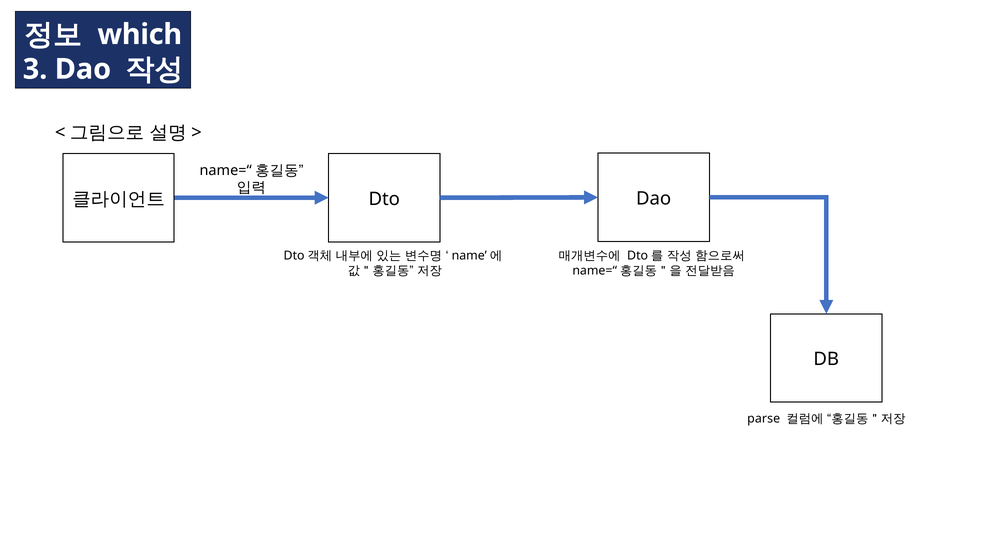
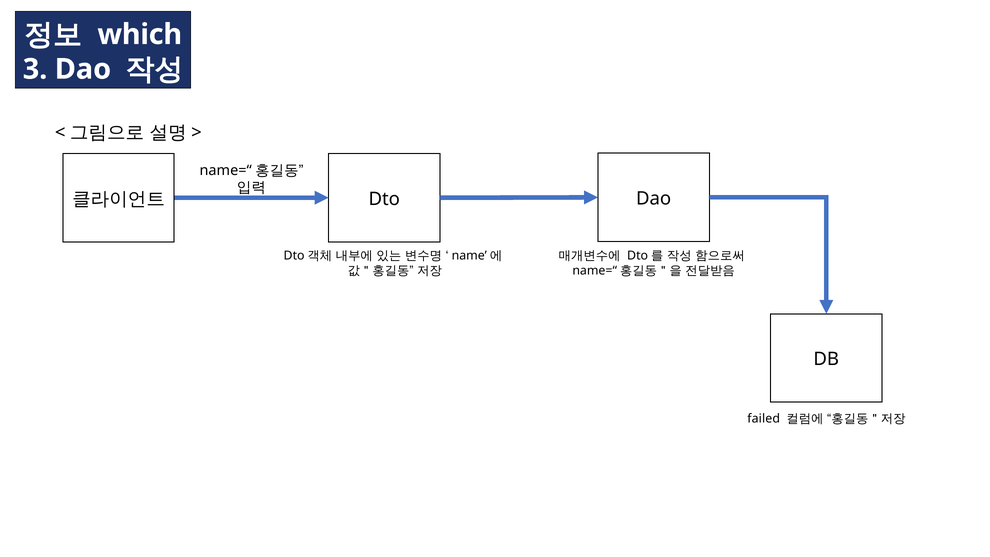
parse: parse -> failed
